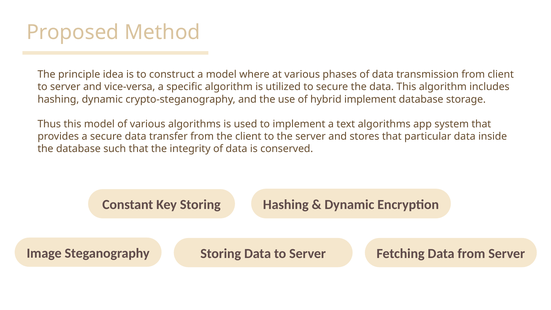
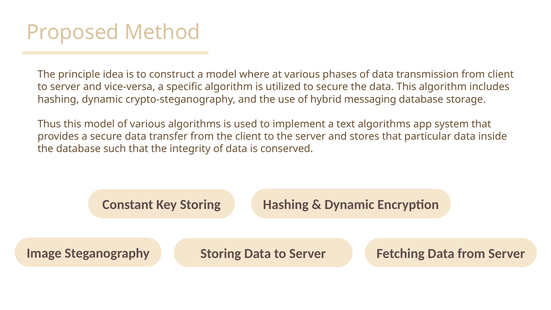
hybrid implement: implement -> messaging
